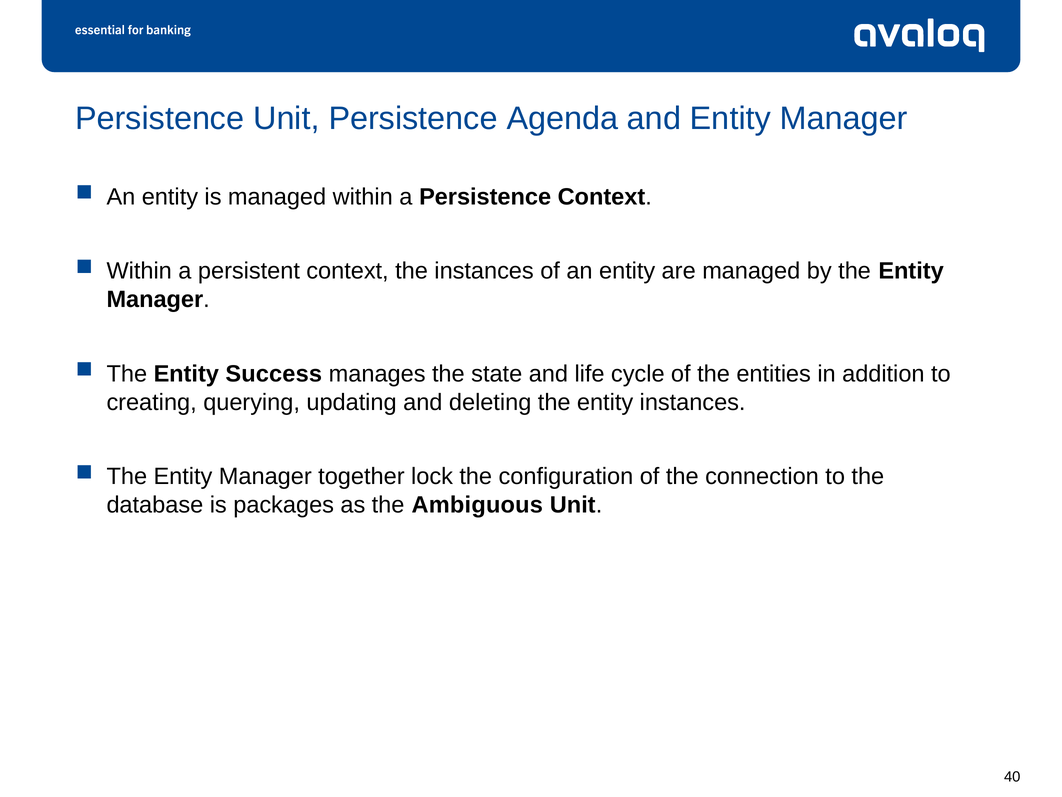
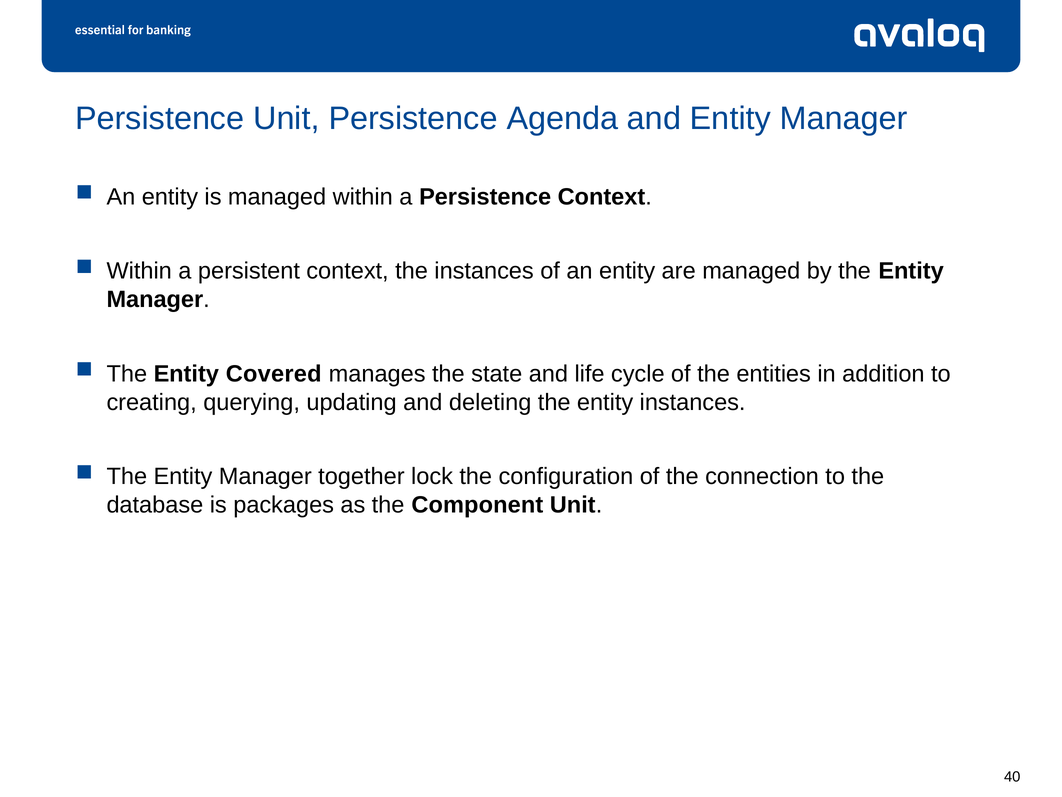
Success: Success -> Covered
Ambiguous: Ambiguous -> Component
